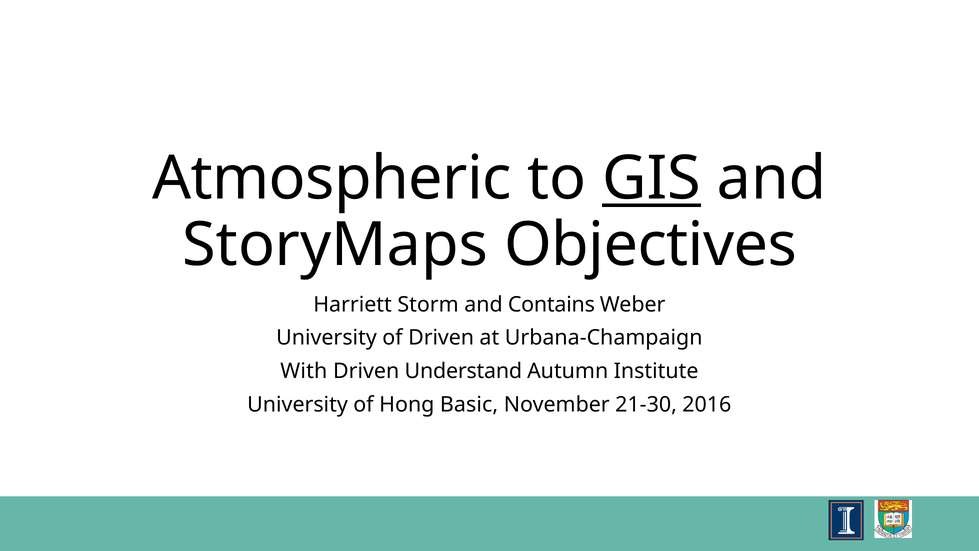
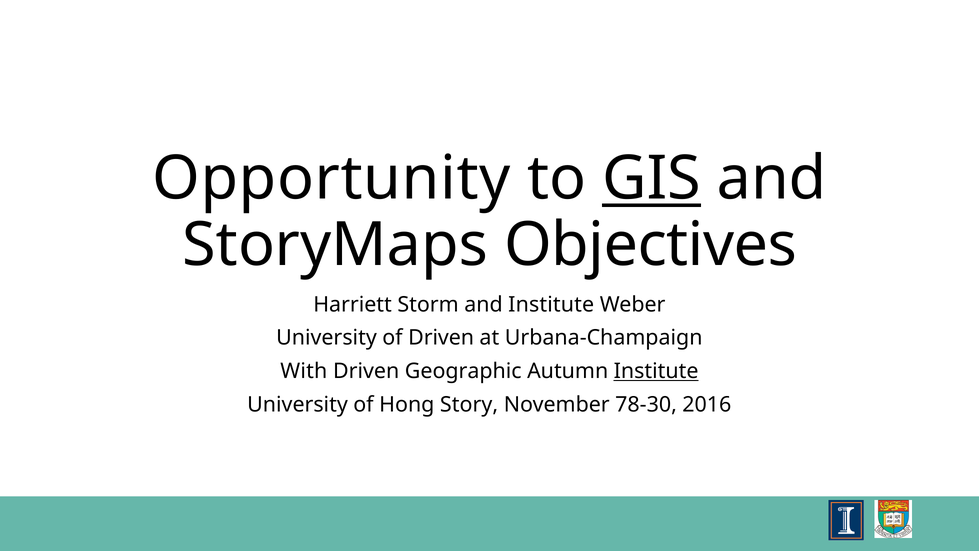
Atmospheric: Atmospheric -> Opportunity
and Contains: Contains -> Institute
Understand: Understand -> Geographic
Institute at (656, 371) underline: none -> present
Basic: Basic -> Story
21-30: 21-30 -> 78-30
